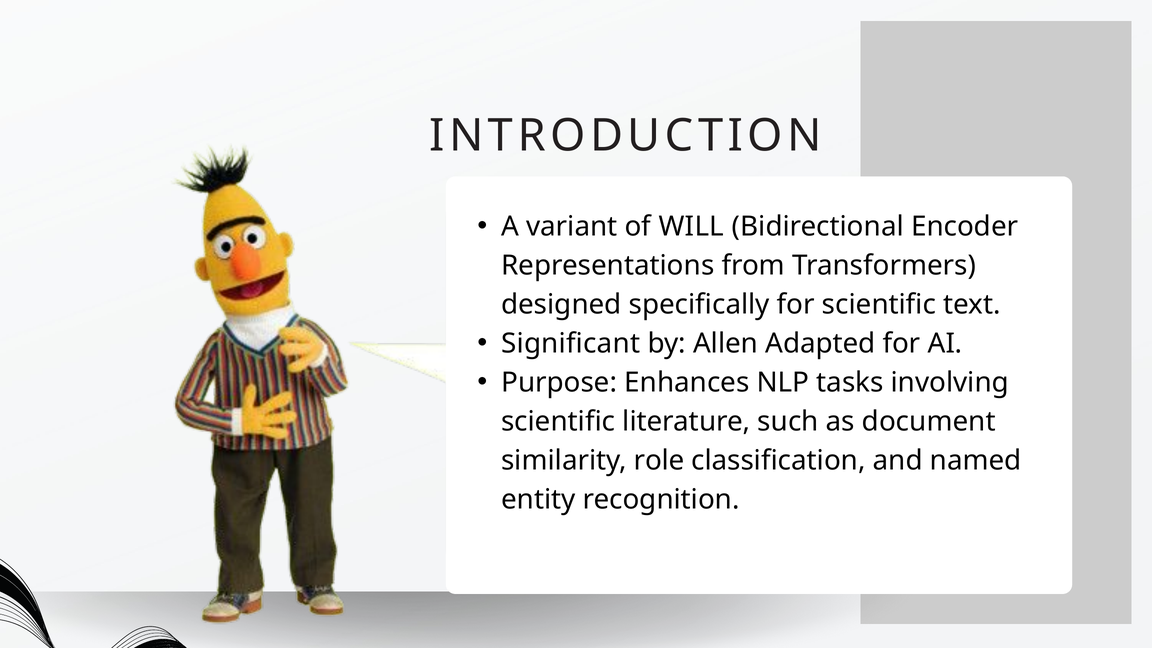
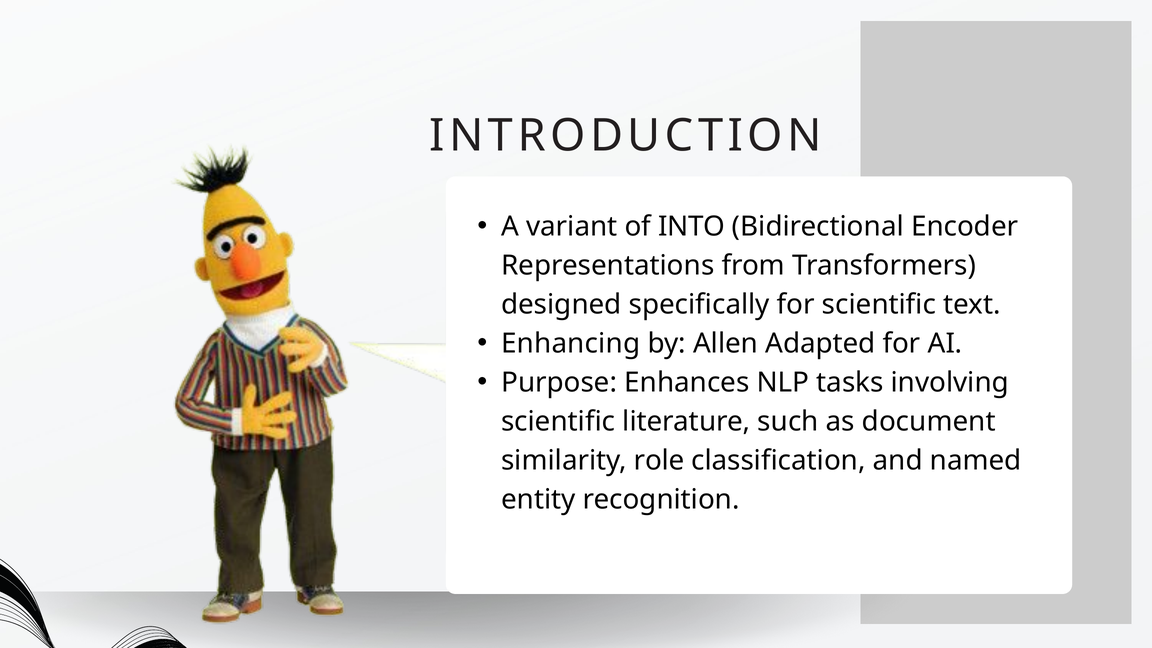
WILL: WILL -> INTO
Significant: Significant -> Enhancing
